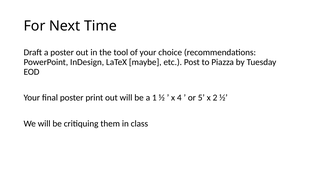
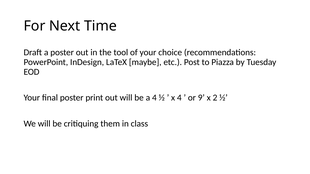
a 1: 1 -> 4
5: 5 -> 9
